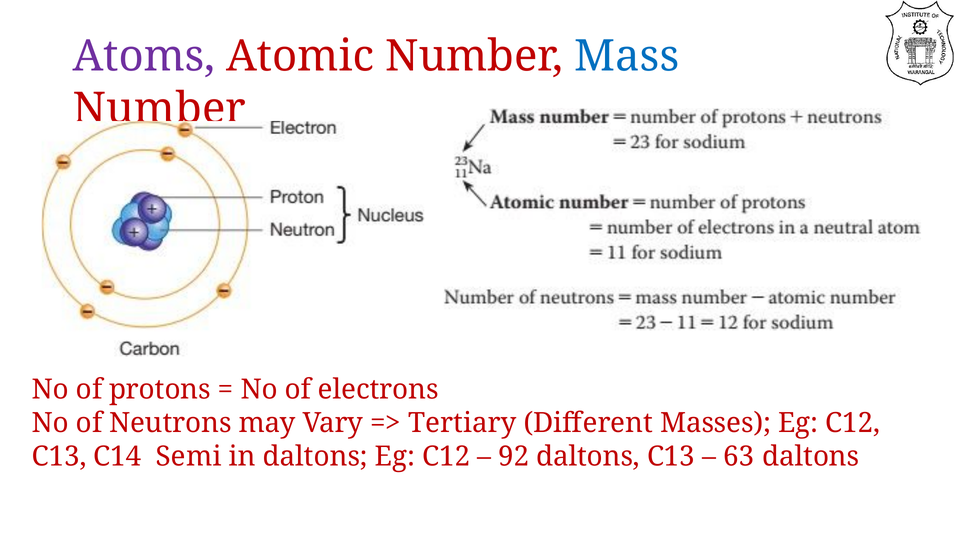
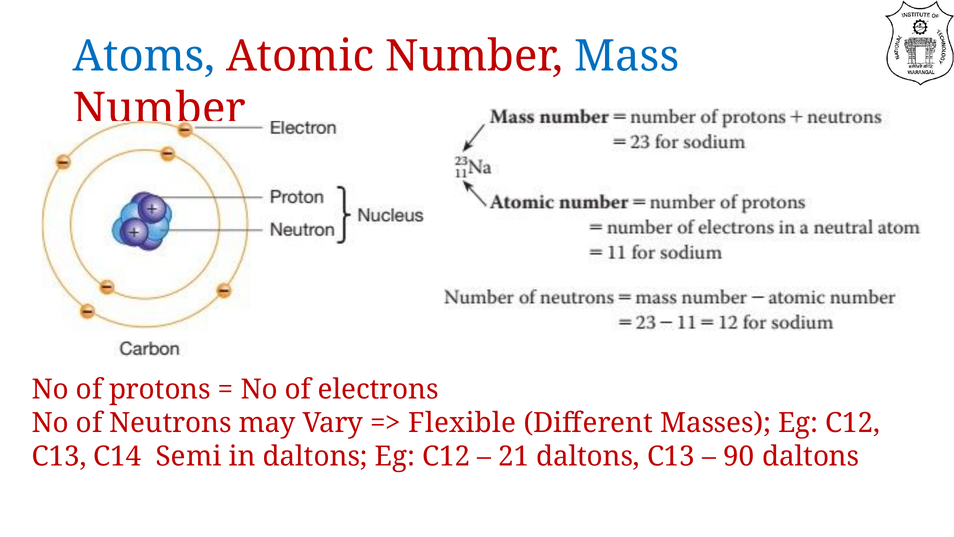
Atoms colour: purple -> blue
Tertiary: Tertiary -> Flexible
92: 92 -> 21
63: 63 -> 90
